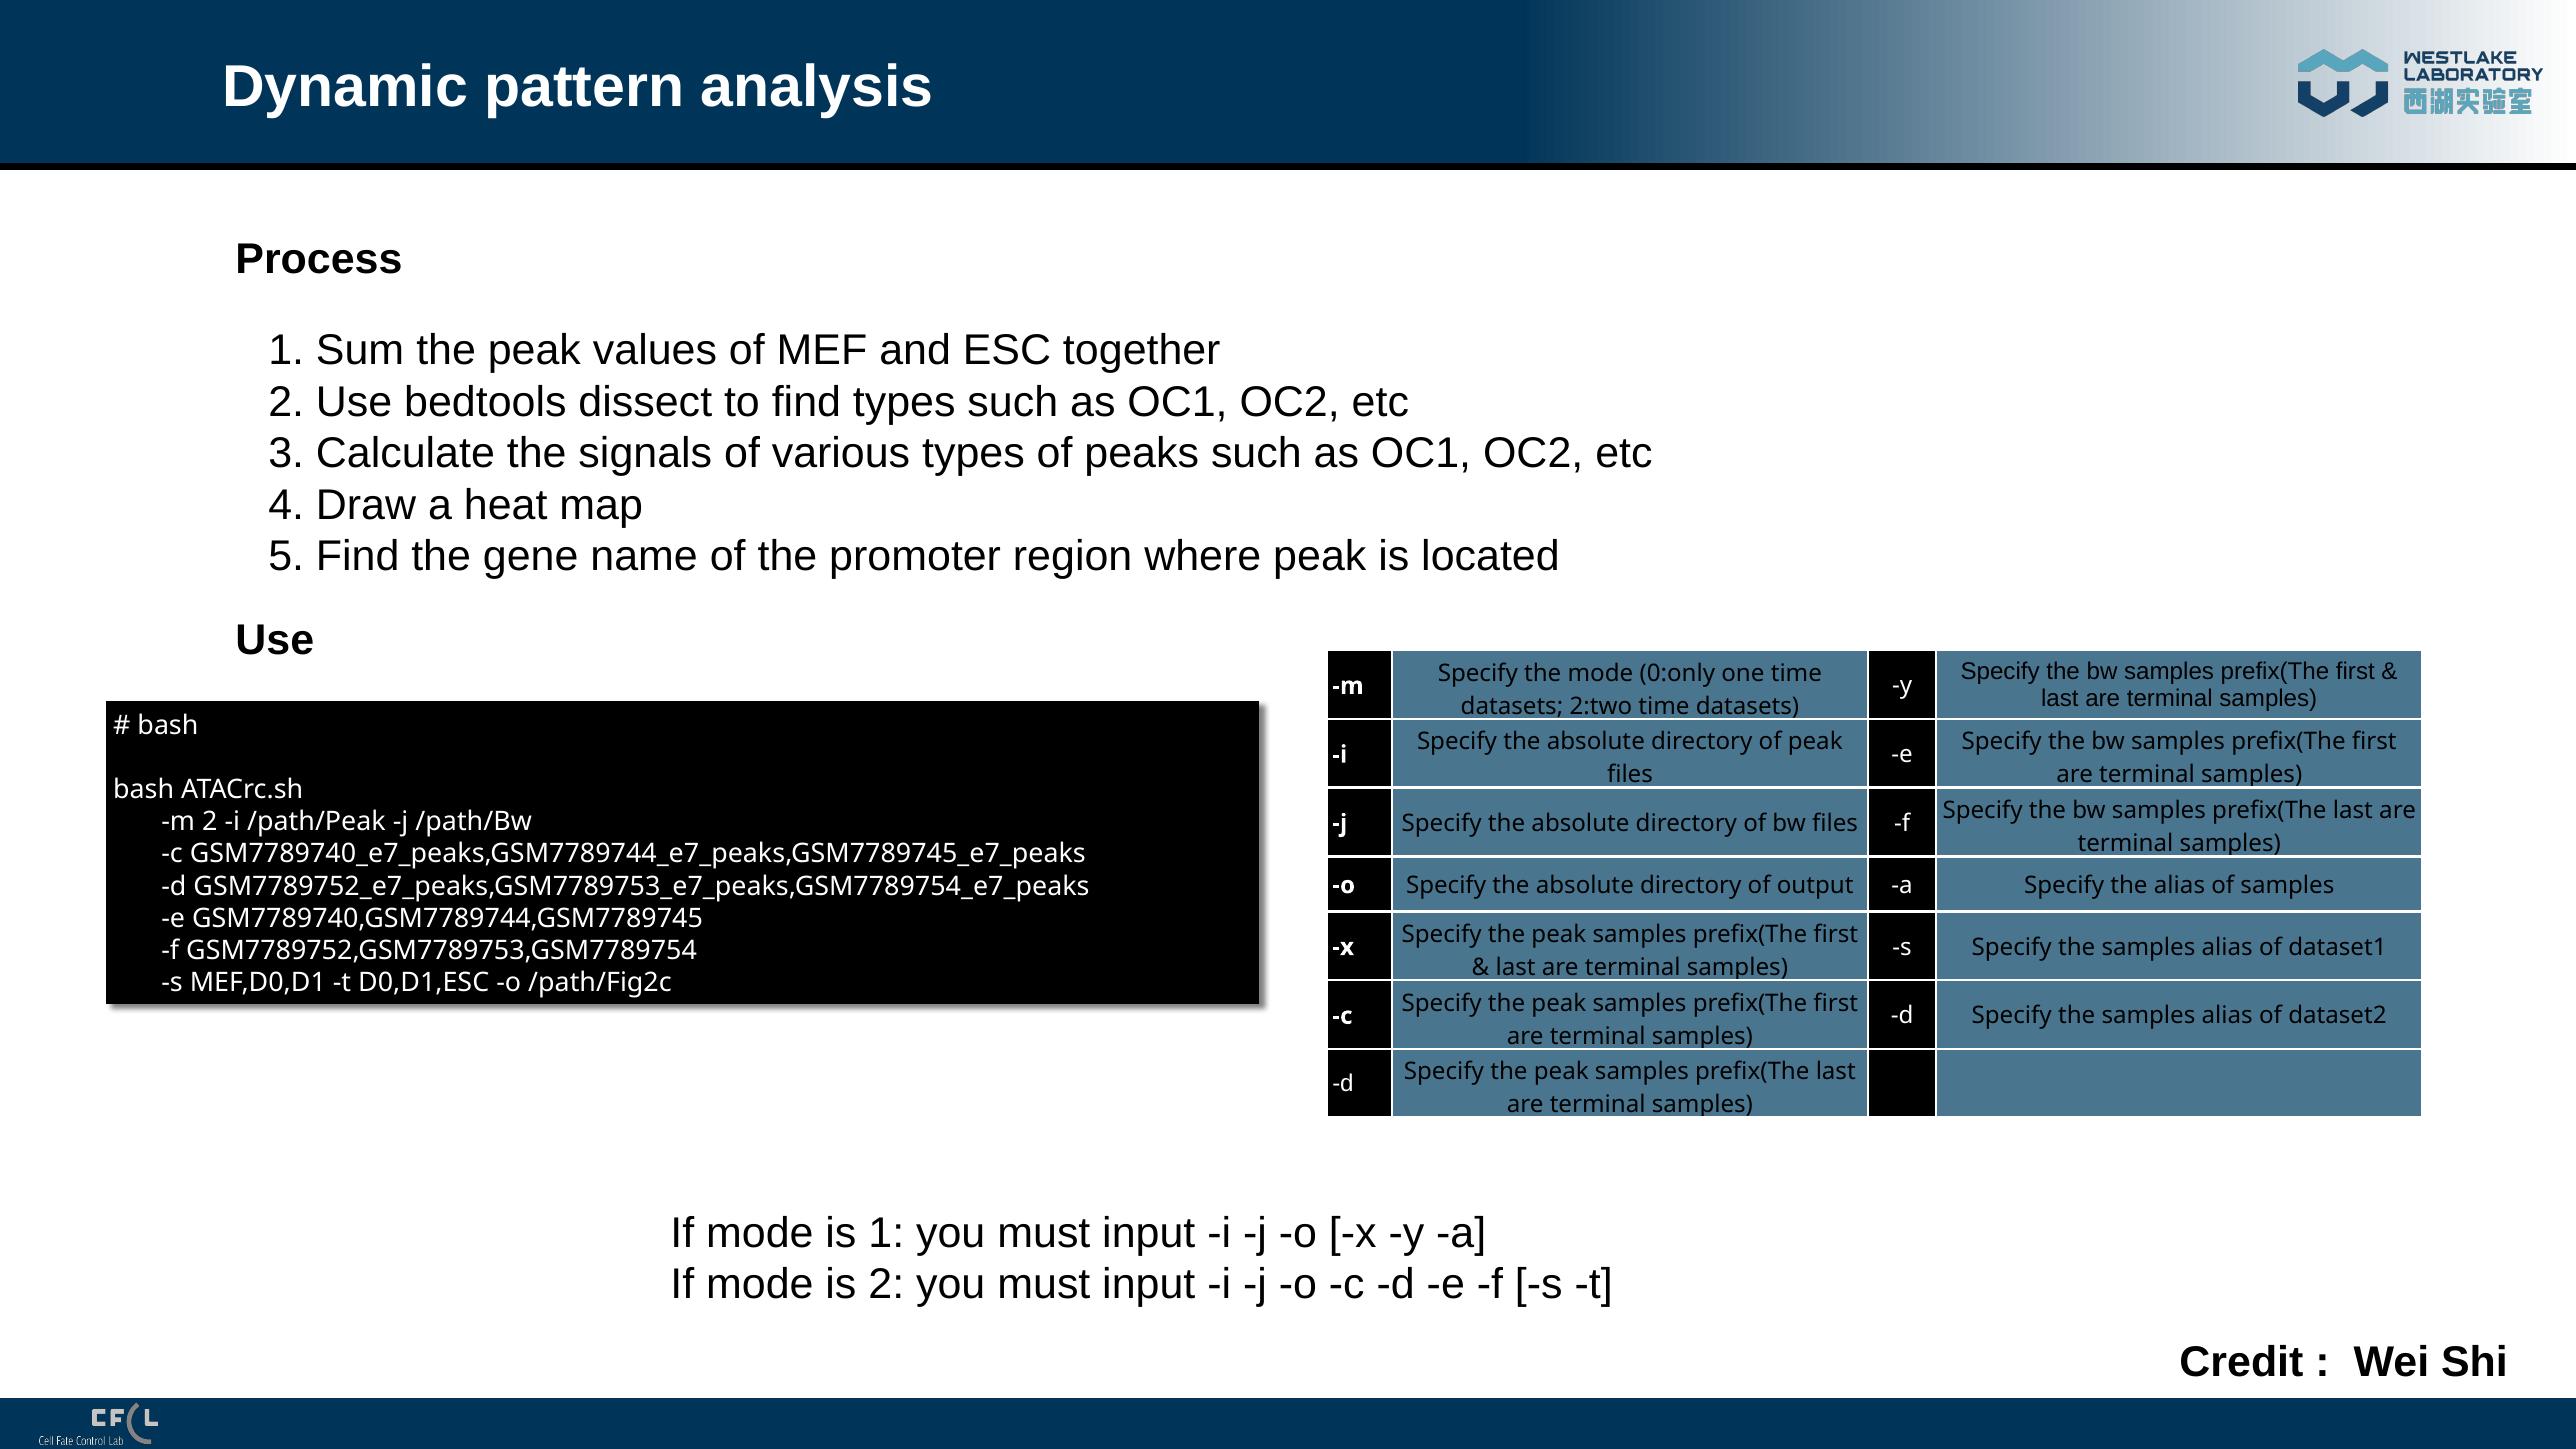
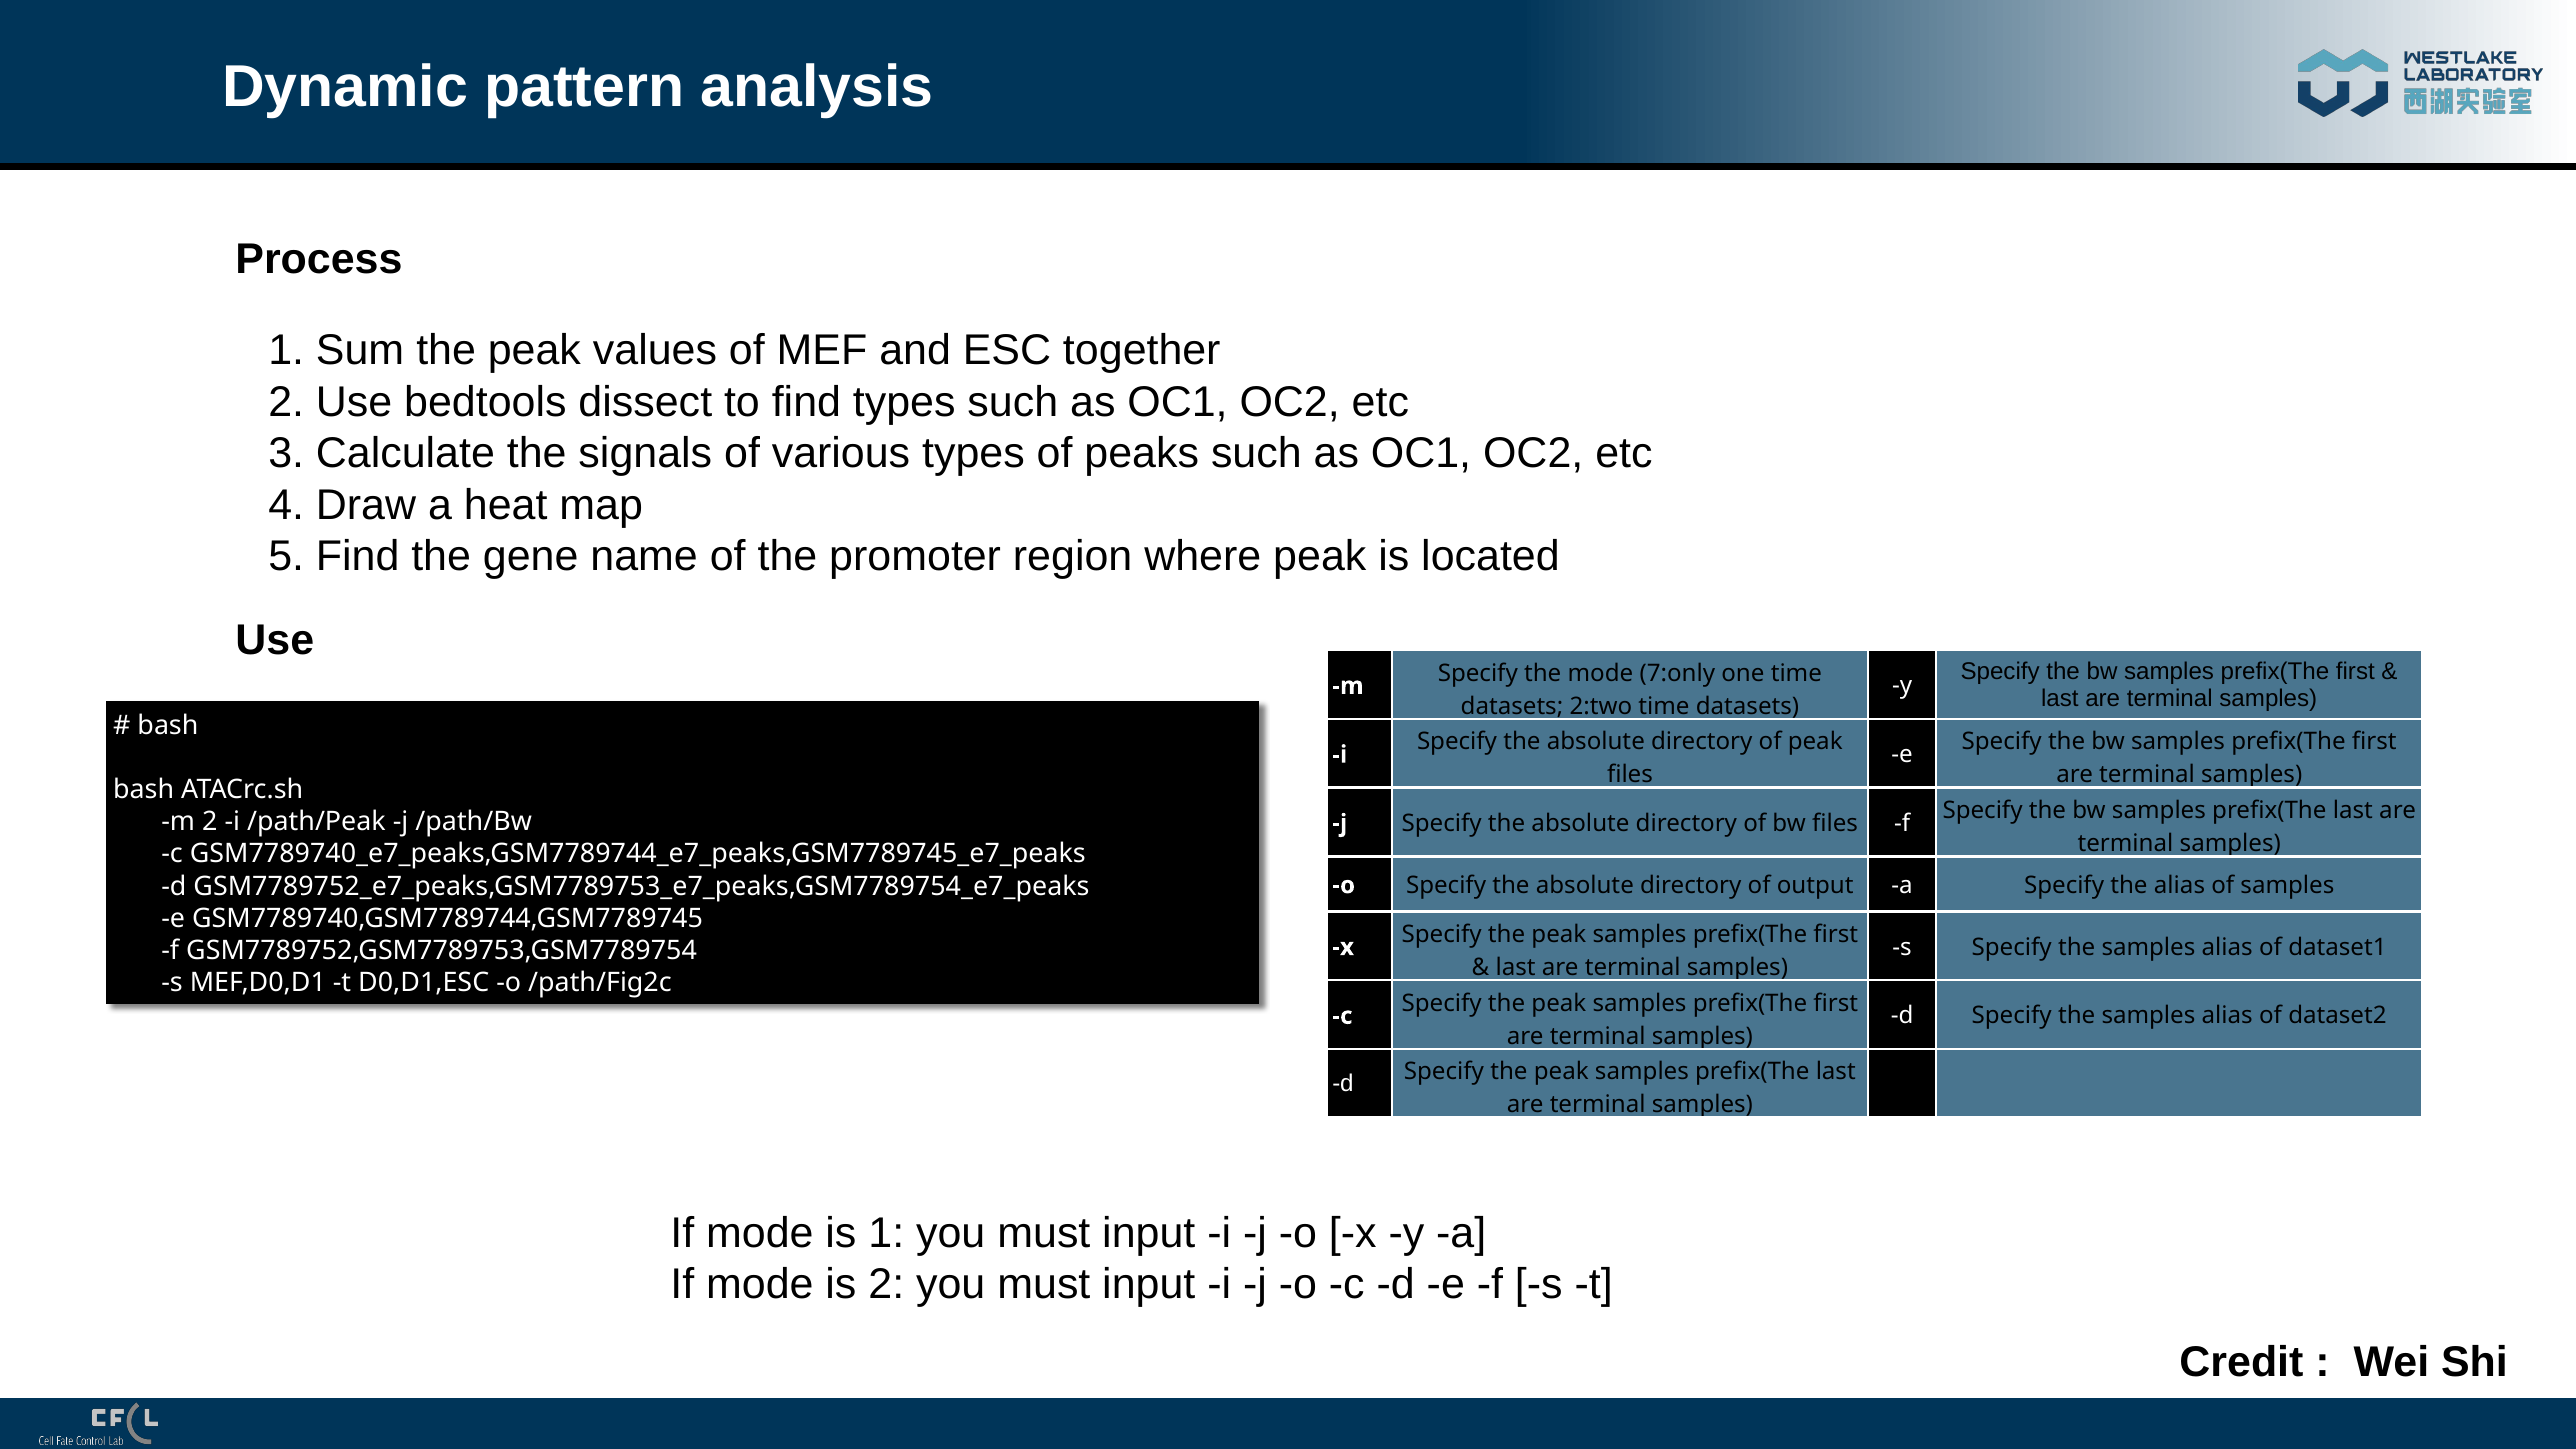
0:only: 0:only -> 7:only
